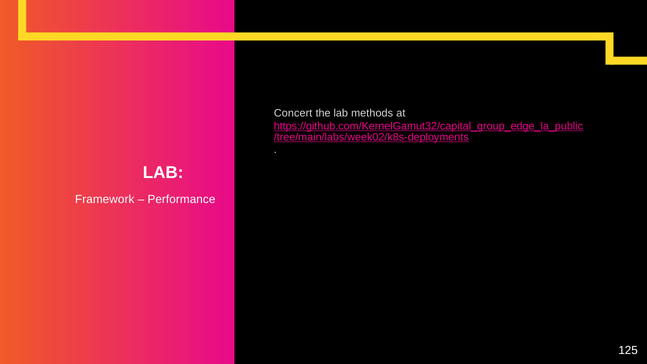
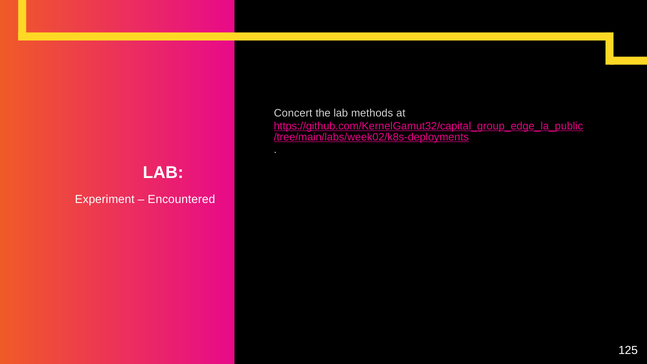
Framework: Framework -> Experiment
Performance: Performance -> Encountered
